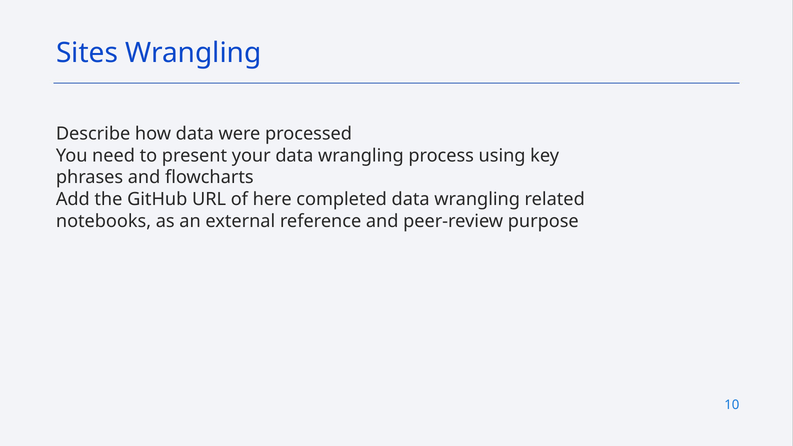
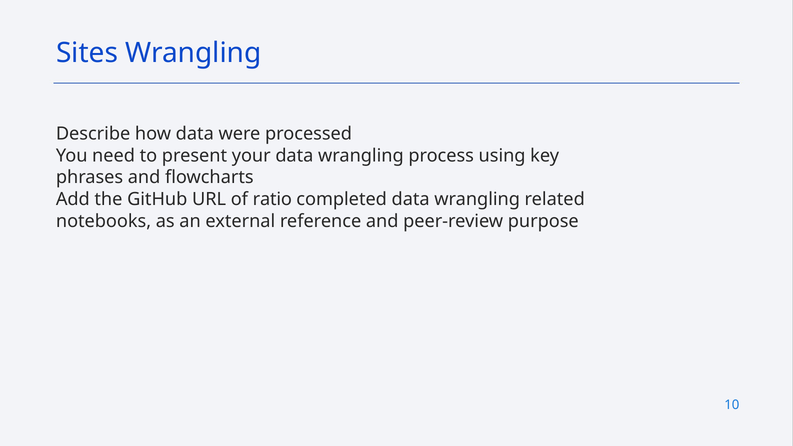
here: here -> ratio
